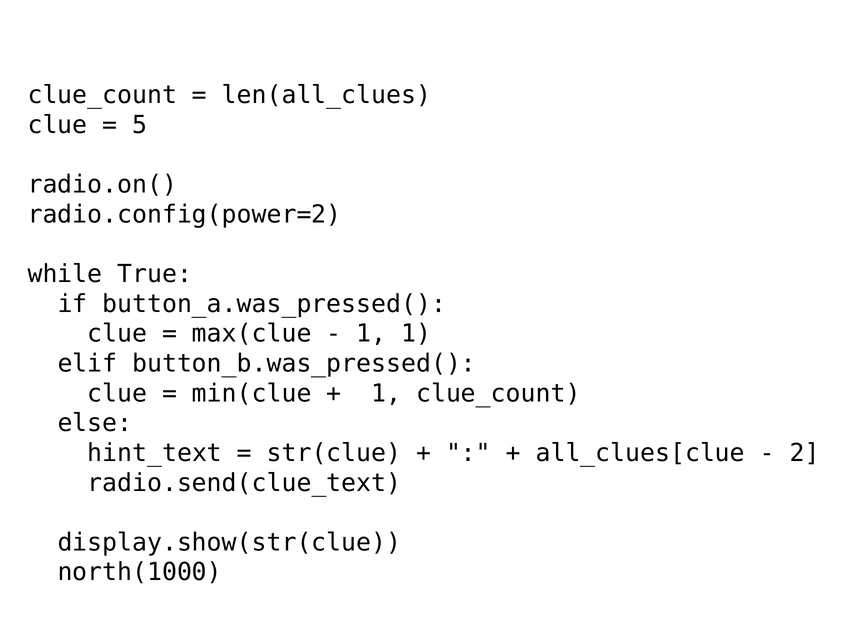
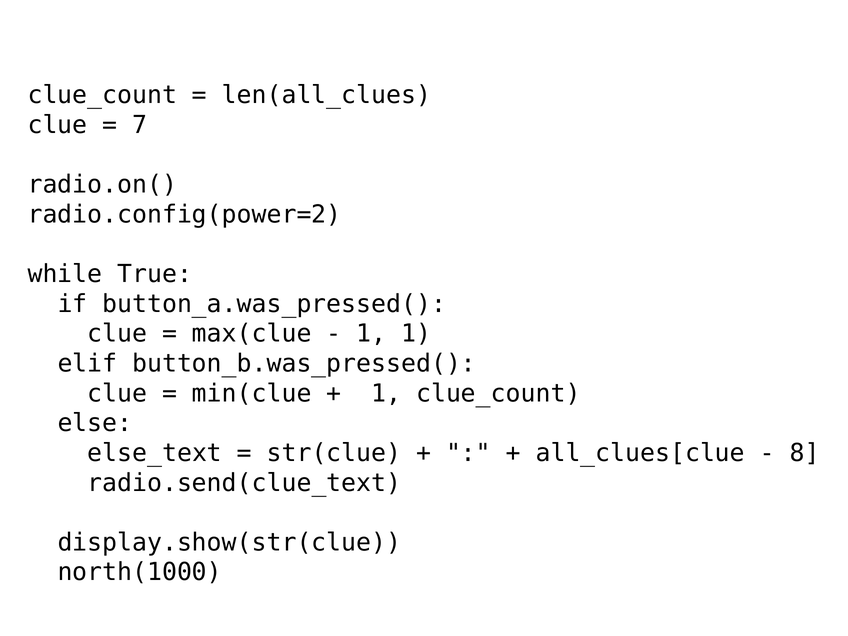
5: 5 -> 7
hint_text: hint_text -> else_text
2: 2 -> 8
